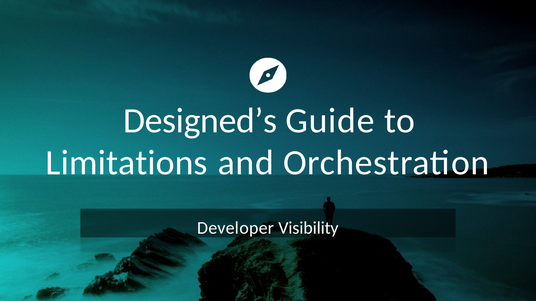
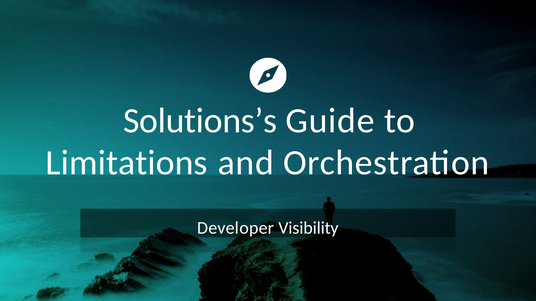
Designed’s: Designed’s -> Solutions’s
